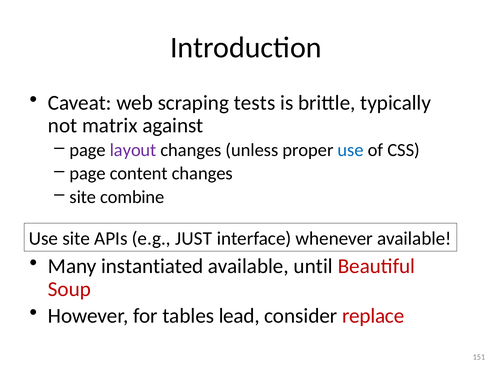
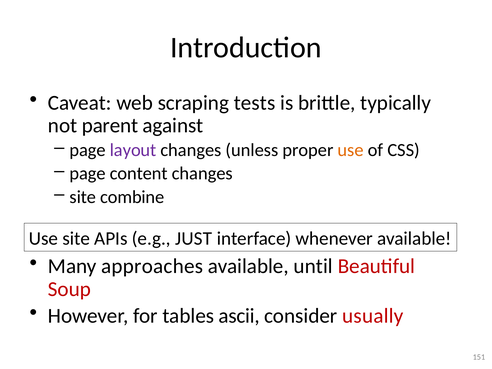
matrix: matrix -> parent
use at (351, 150) colour: blue -> orange
instantiated: instantiated -> approaches
lead: lead -> ascii
replace: replace -> usually
